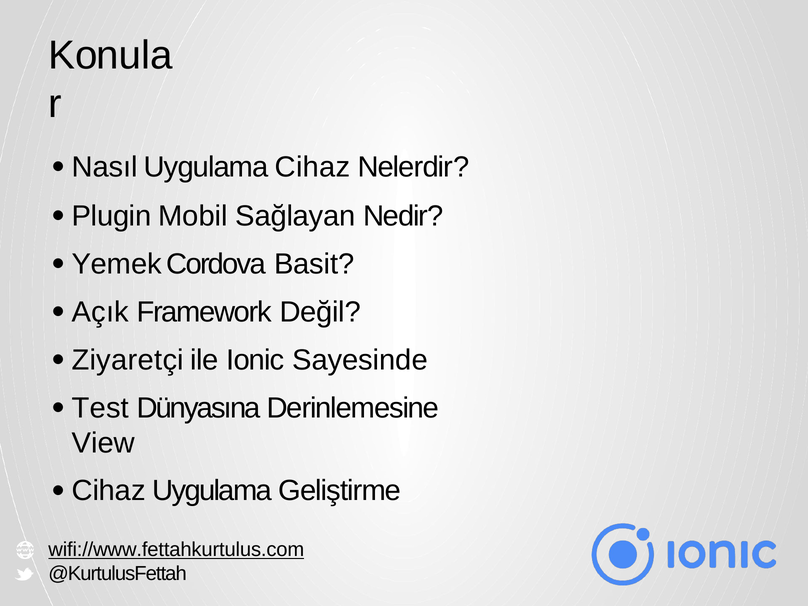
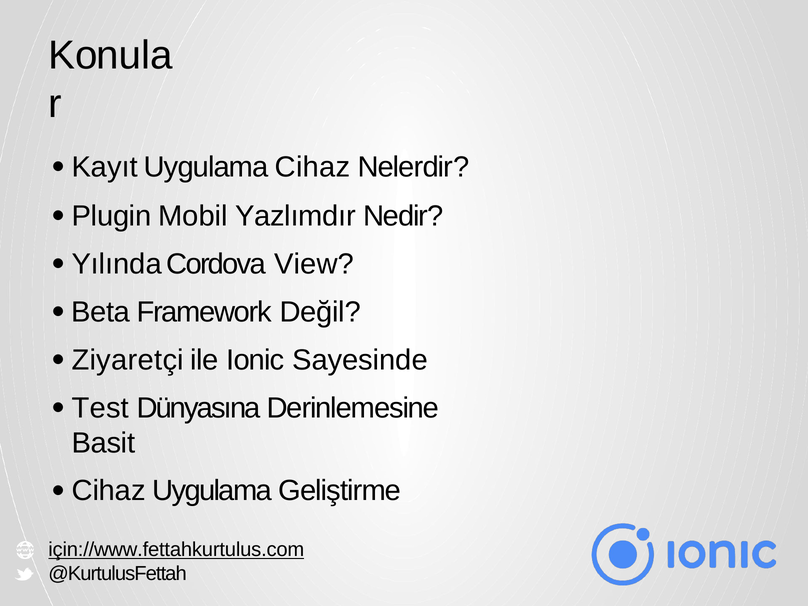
Nasıl: Nasıl -> Kayıt
Sağlayan: Sağlayan -> Yazlımdır
Yemek: Yemek -> Yılında
Basit: Basit -> View
Açık: Açık -> Beta
View: View -> Basit
wifi://www.fettahkurtulus.com: wifi://www.fettahkurtulus.com -> için://www.fettahkurtulus.com
